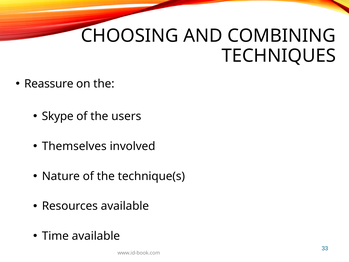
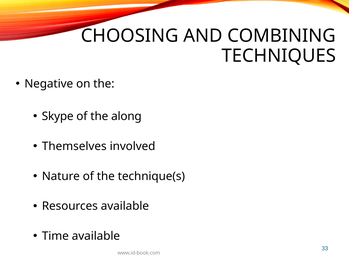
Reassure: Reassure -> Negative
users: users -> along
